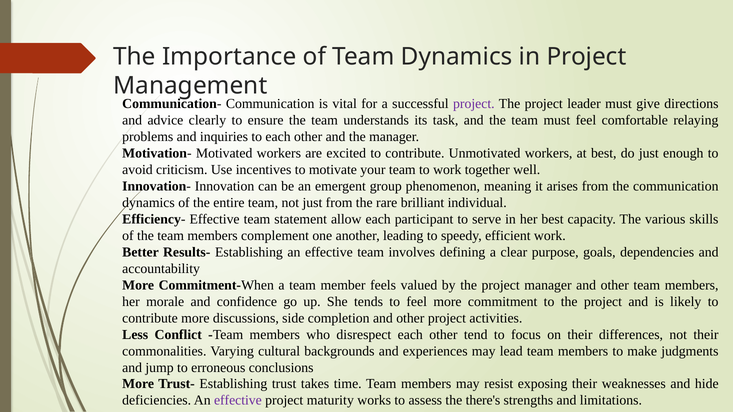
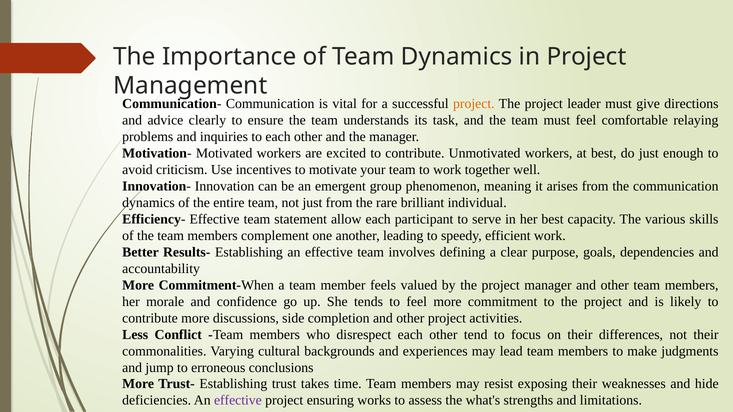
project at (474, 104) colour: purple -> orange
maturity: maturity -> ensuring
there's: there's -> what's
